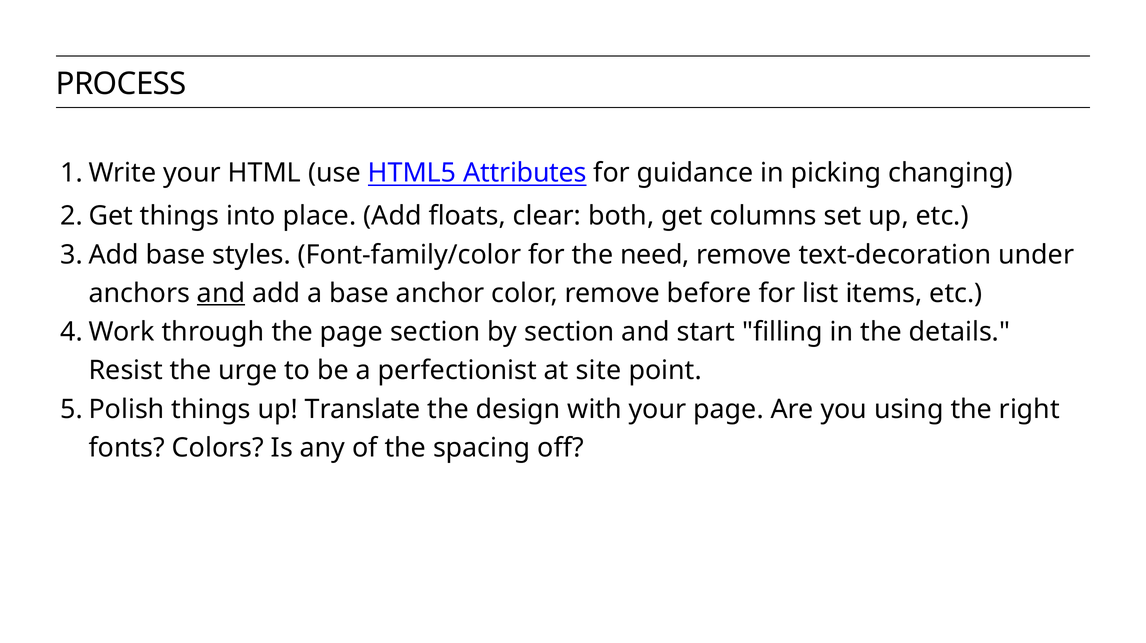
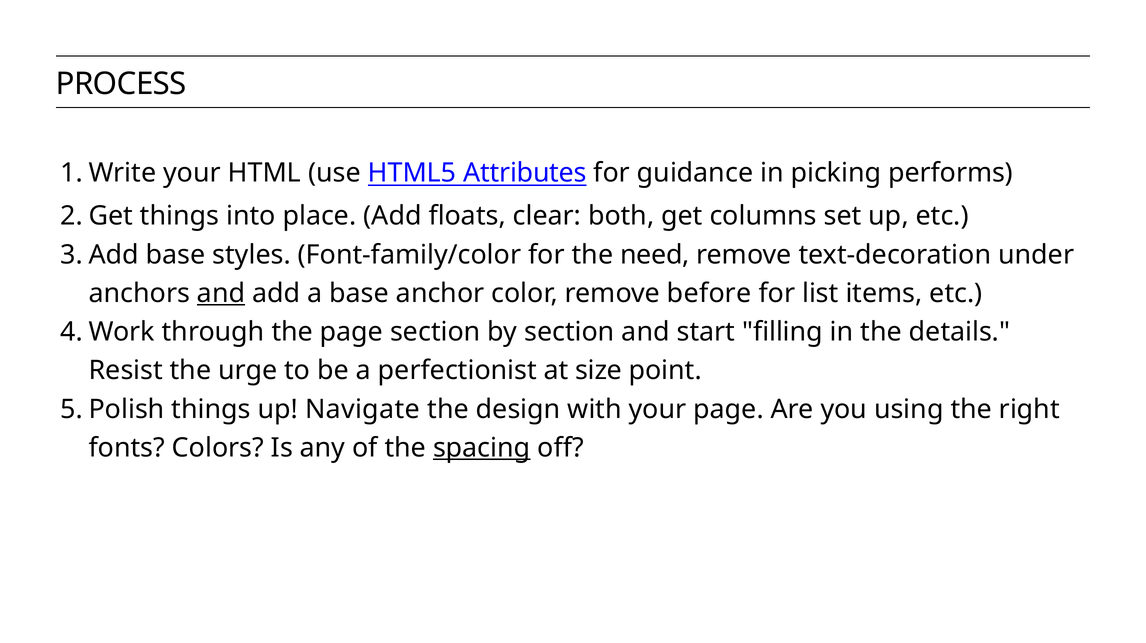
changing: changing -> performs
site: site -> size
Translate: Translate -> Navigate
spacing underline: none -> present
